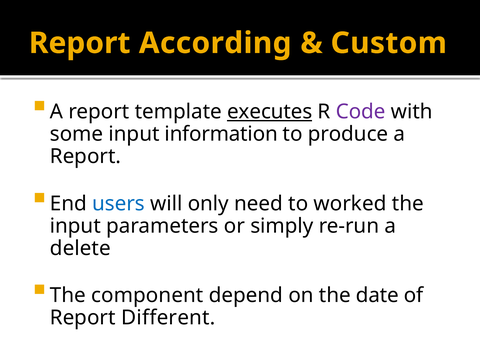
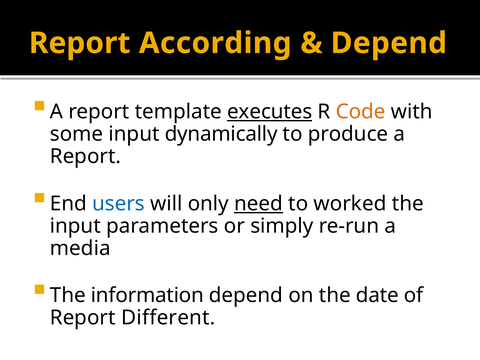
Custom at (389, 43): Custom -> Depend
Code colour: purple -> orange
information: information -> dynamically
need underline: none -> present
delete: delete -> media
component: component -> information
